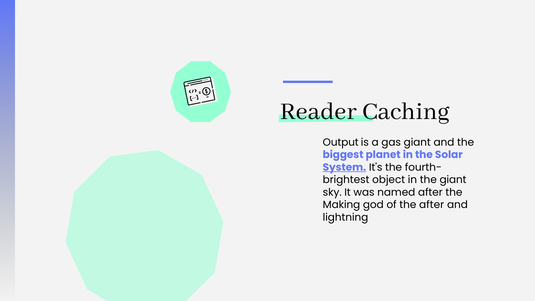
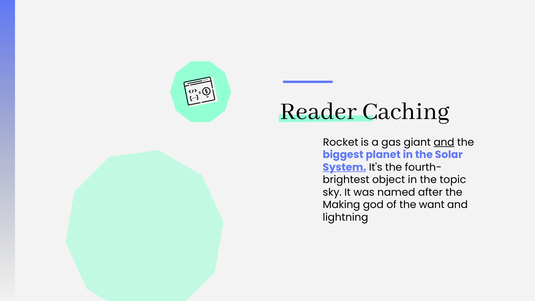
Output: Output -> Rocket
and at (444, 142) underline: none -> present
the giant: giant -> topic
the after: after -> want
